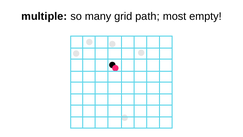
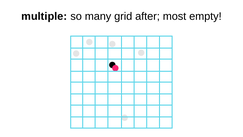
path: path -> after
